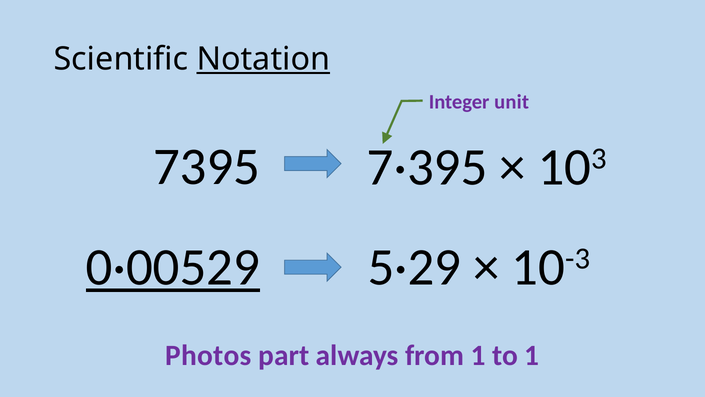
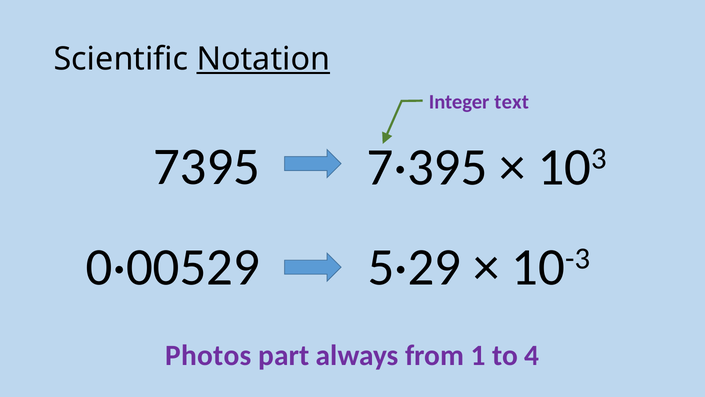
unit: unit -> text
0·00529 underline: present -> none
to 1: 1 -> 4
